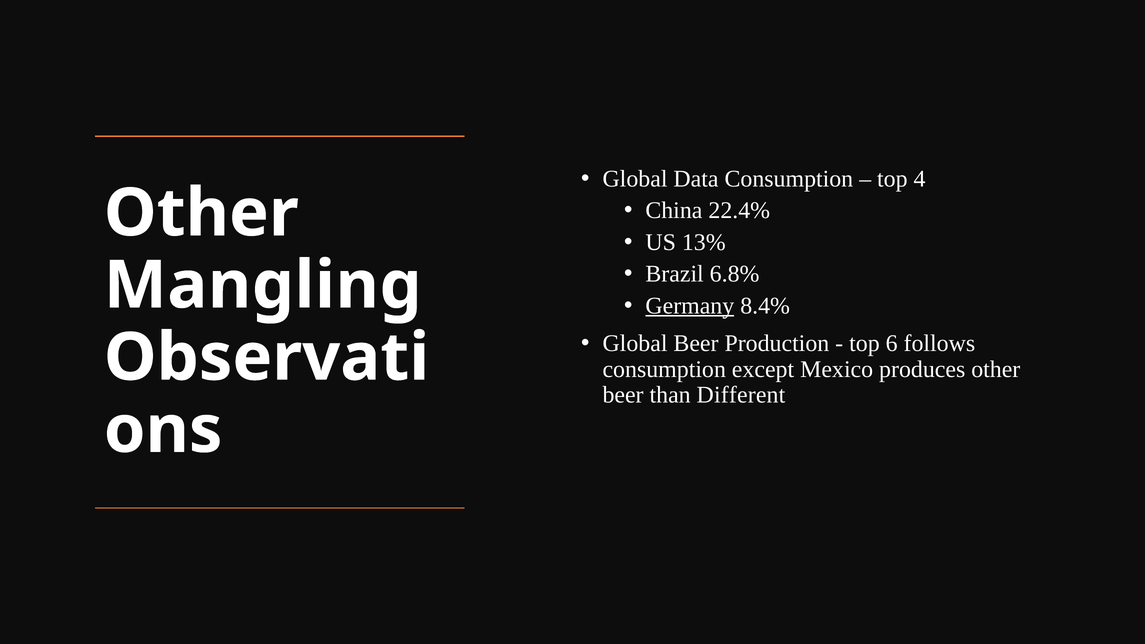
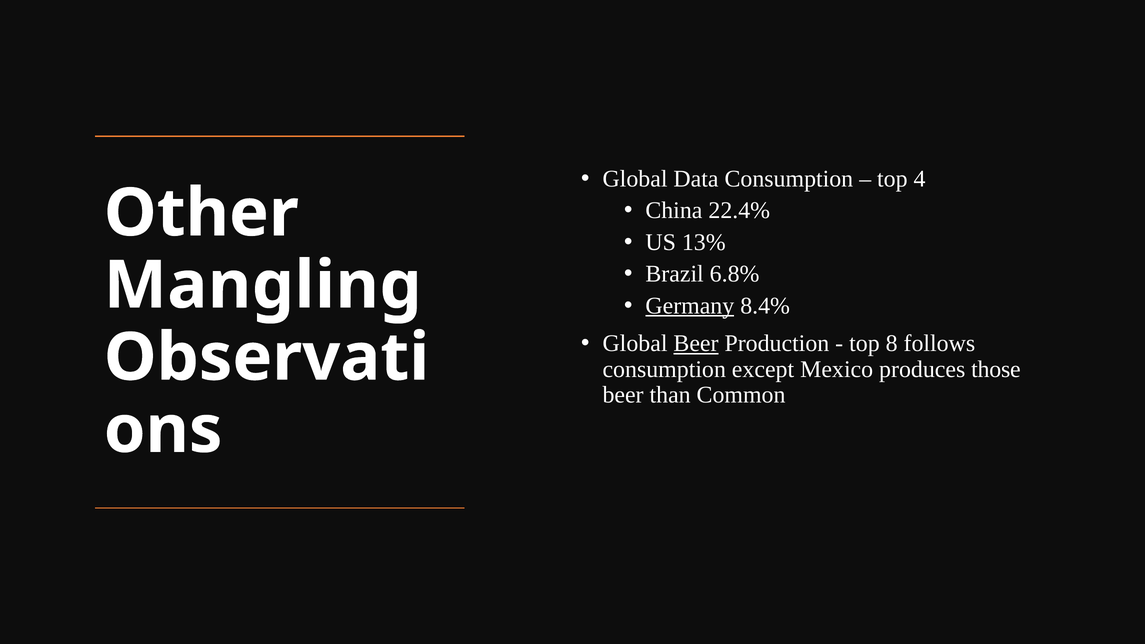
Beer at (696, 343) underline: none -> present
6: 6 -> 8
produces other: other -> those
Different: Different -> Common
